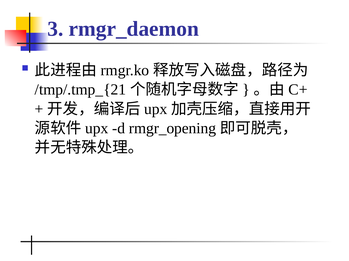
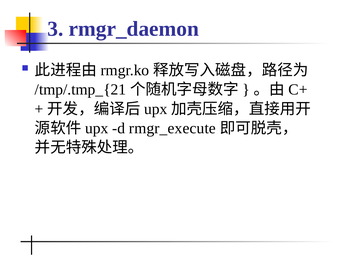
rmgr_opening: rmgr_opening -> rmgr_execute
